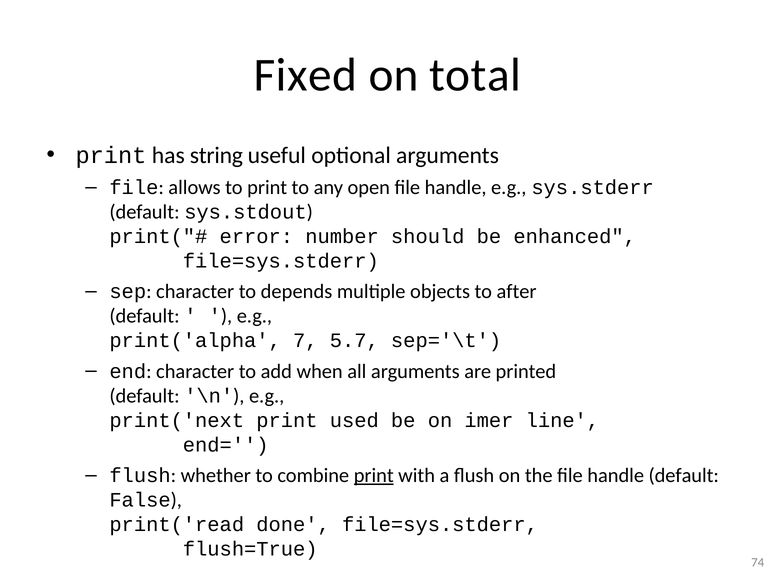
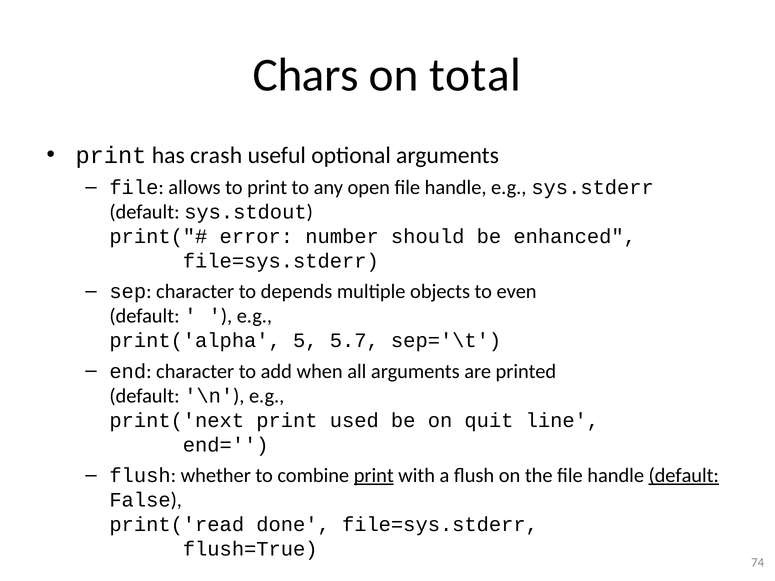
Fixed: Fixed -> Chars
string: string -> crash
after: after -> even
7: 7 -> 5
imer: imer -> quit
default at (684, 476) underline: none -> present
